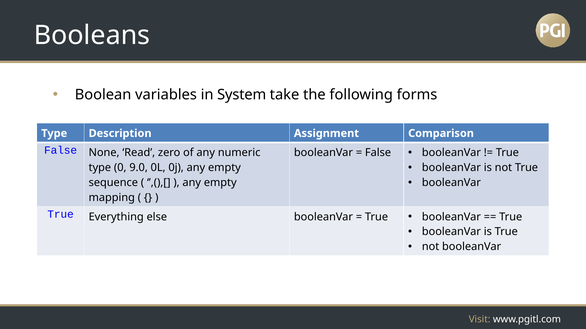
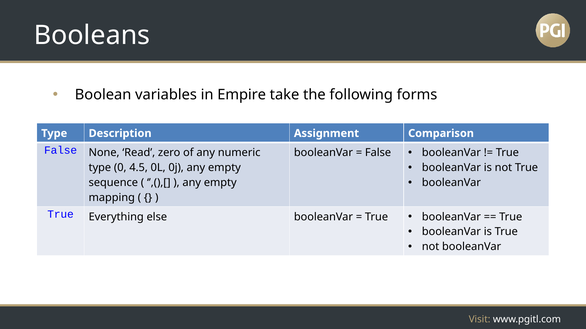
System: System -> Empire
9.0: 9.0 -> 4.5
